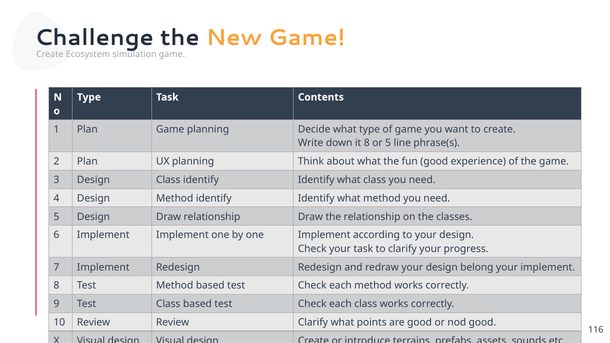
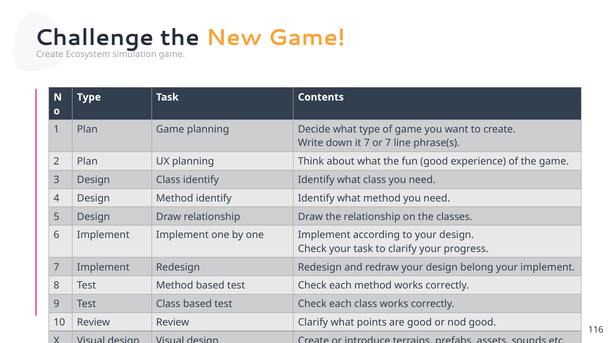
it 8: 8 -> 7
or 5: 5 -> 7
